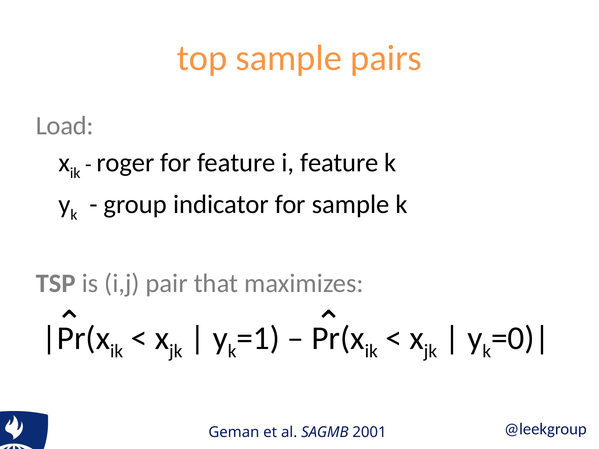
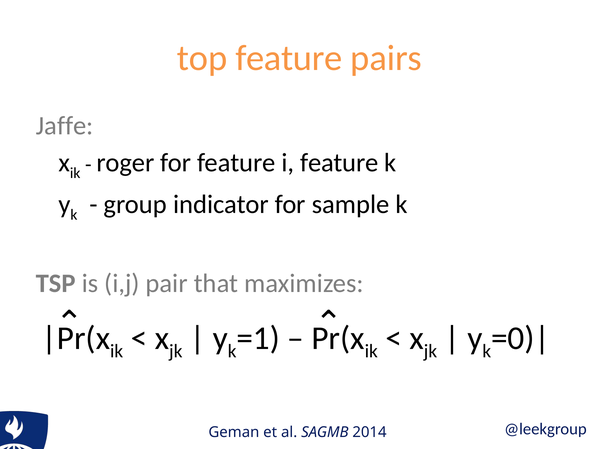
top sample: sample -> feature
Load: Load -> Jaffe
2001: 2001 -> 2014
